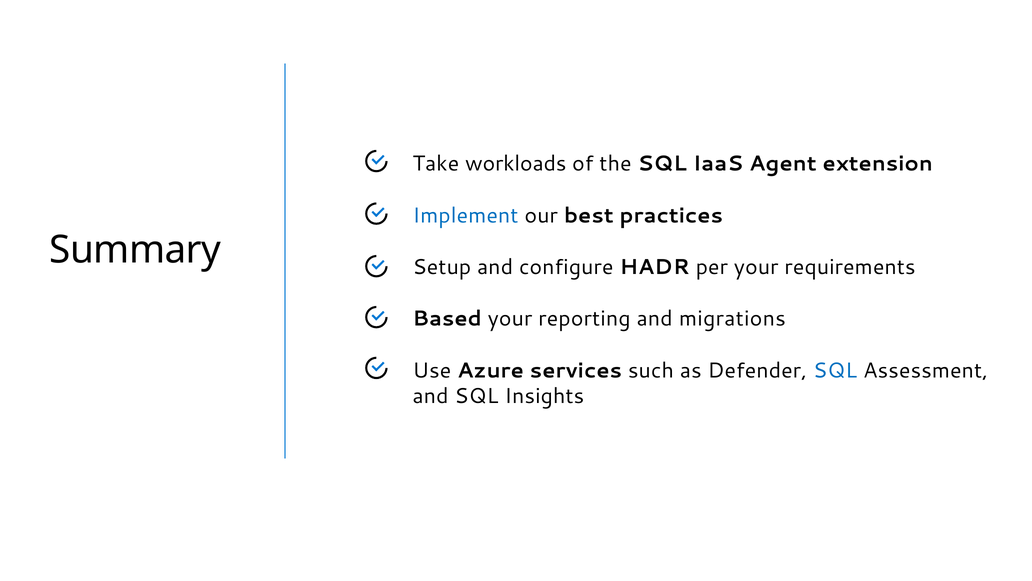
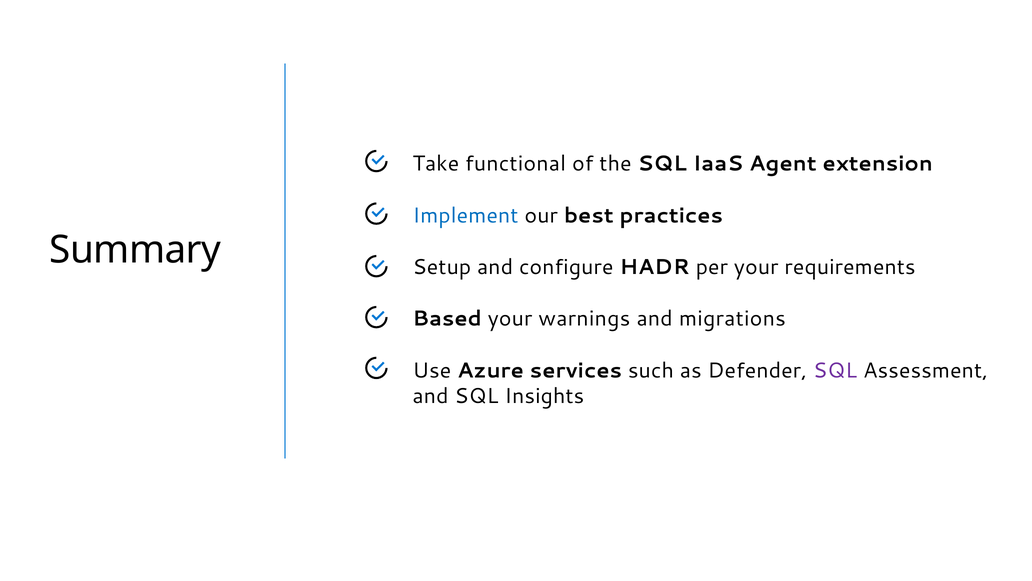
workloads: workloads -> functional
reporting: reporting -> warnings
SQL at (835, 370) colour: blue -> purple
